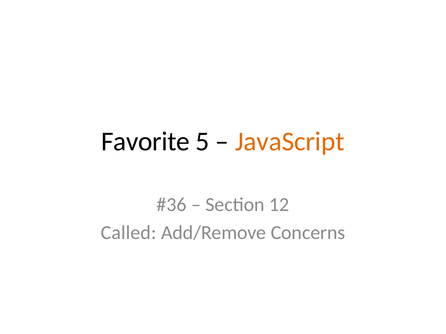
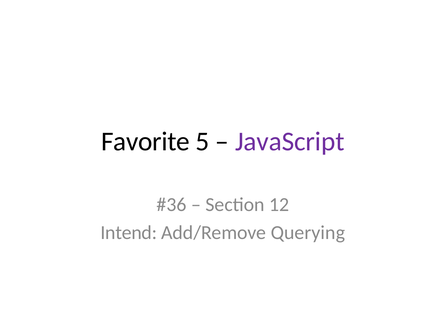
JavaScript colour: orange -> purple
Called: Called -> Intend
Concerns: Concerns -> Querying
